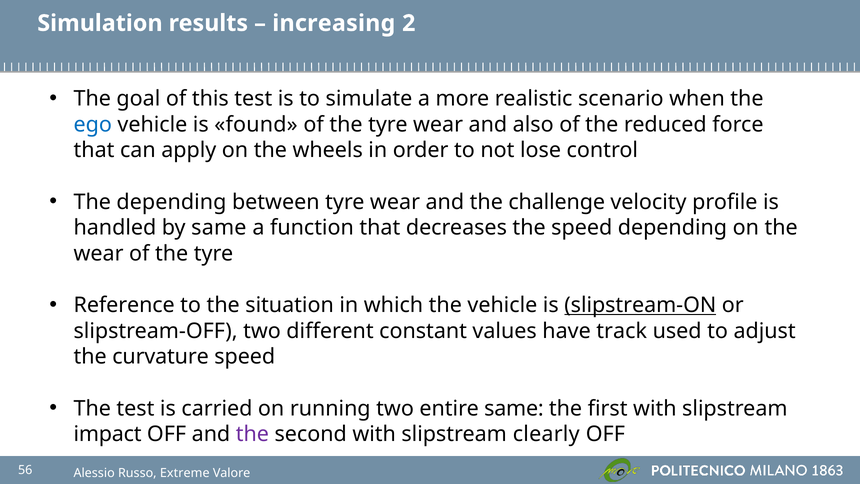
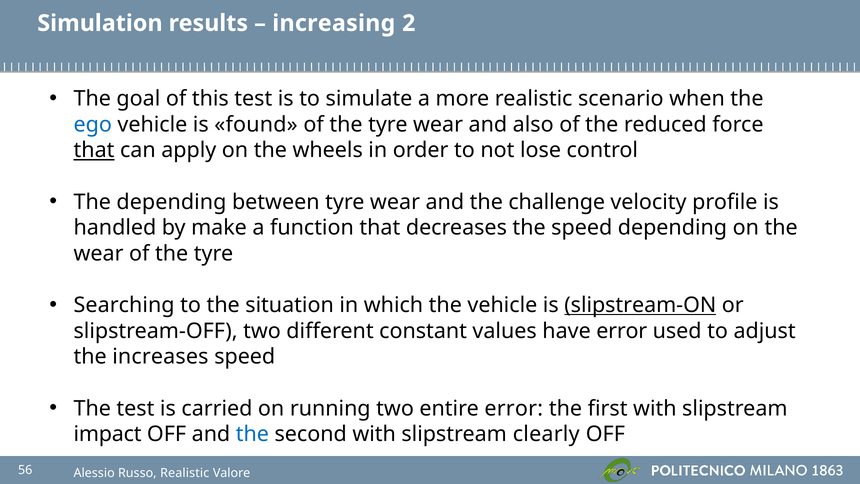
that at (94, 150) underline: none -> present
by same: same -> make
Reference: Reference -> Searching
have track: track -> error
curvature: curvature -> increases
entire same: same -> error
the at (252, 434) colour: purple -> blue
Russo Extreme: Extreme -> Realistic
